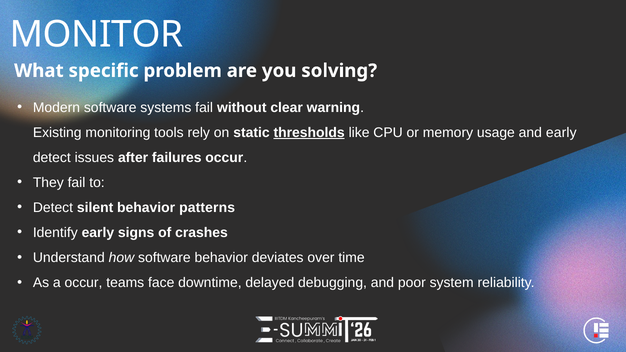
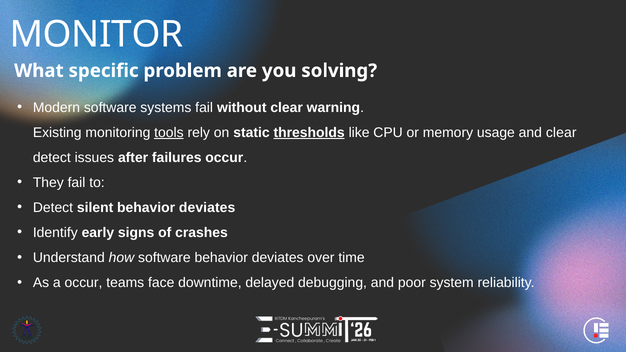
tools underline: none -> present
and early: early -> clear
silent behavior patterns: patterns -> deviates
